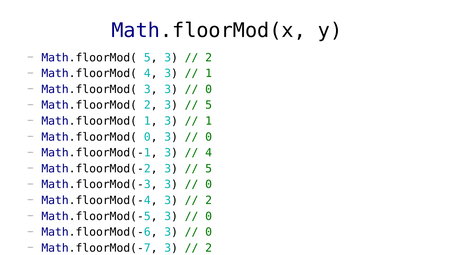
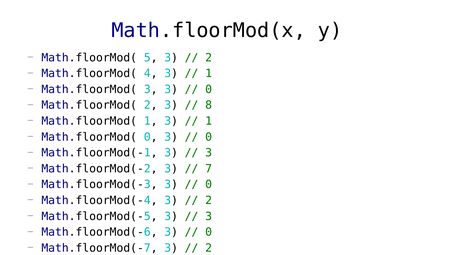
5 at (209, 105): 5 -> 8
4 at (209, 153): 4 -> 3
5 at (209, 169): 5 -> 7
0 at (209, 217): 0 -> 3
